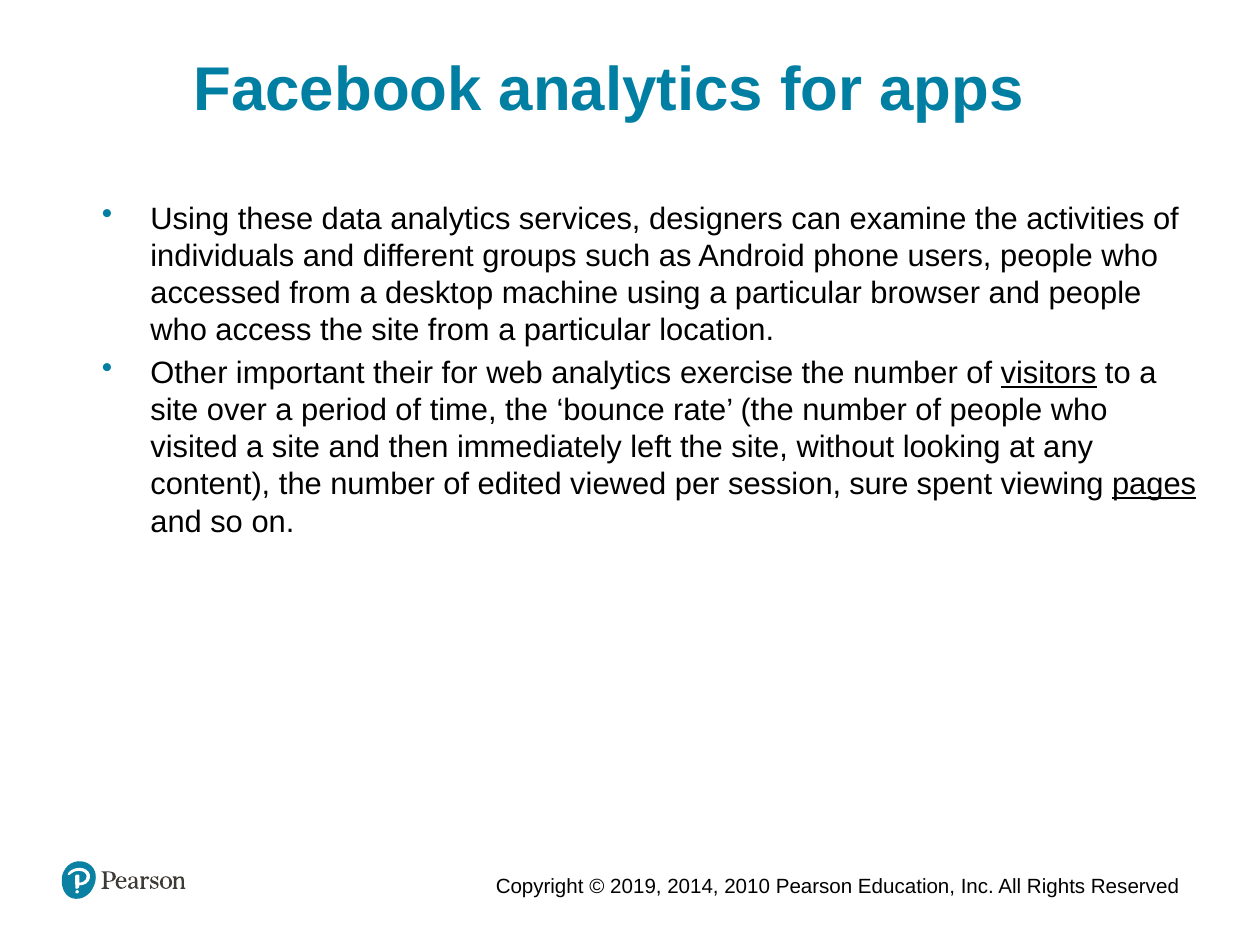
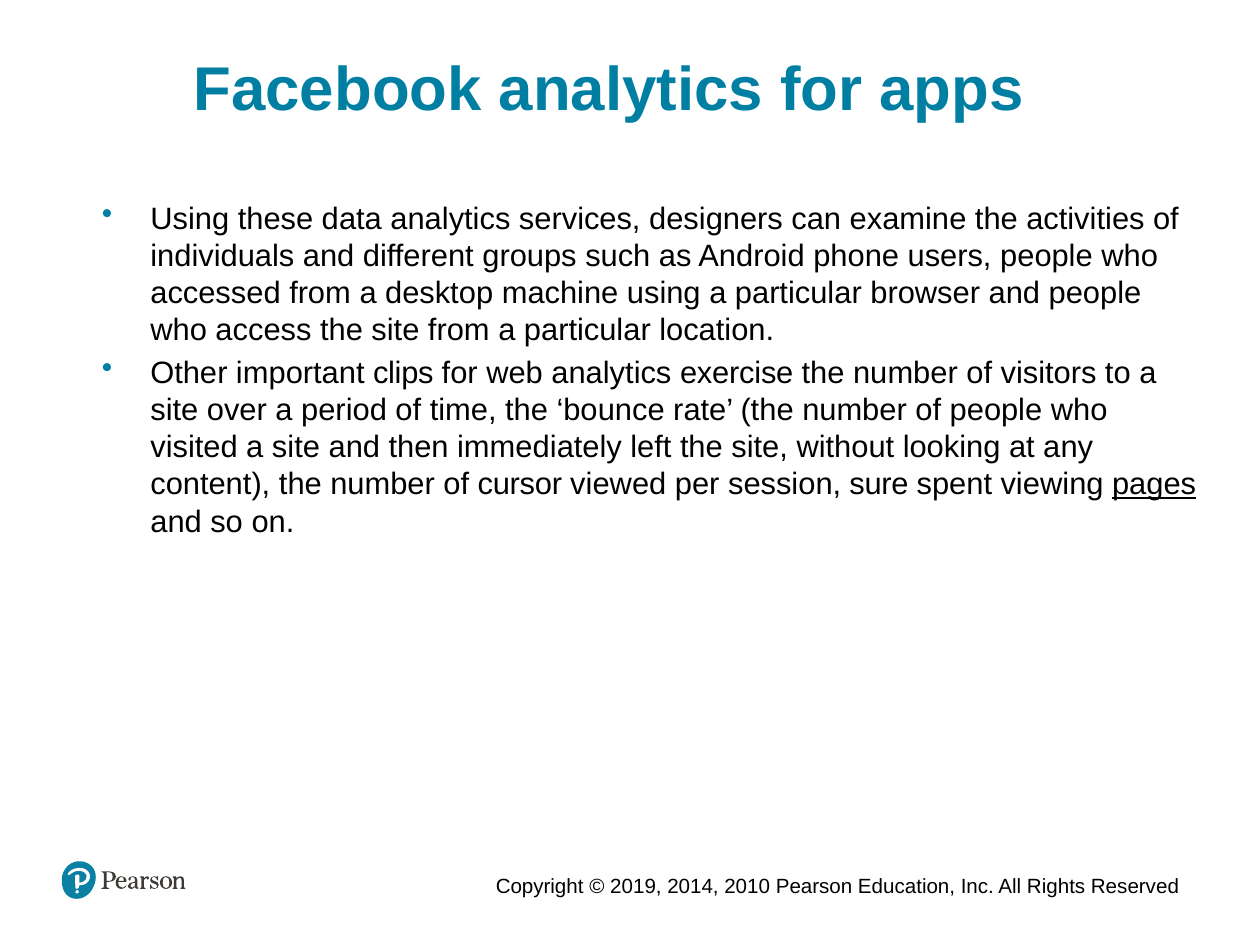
their: their -> clips
visitors underline: present -> none
edited: edited -> cursor
